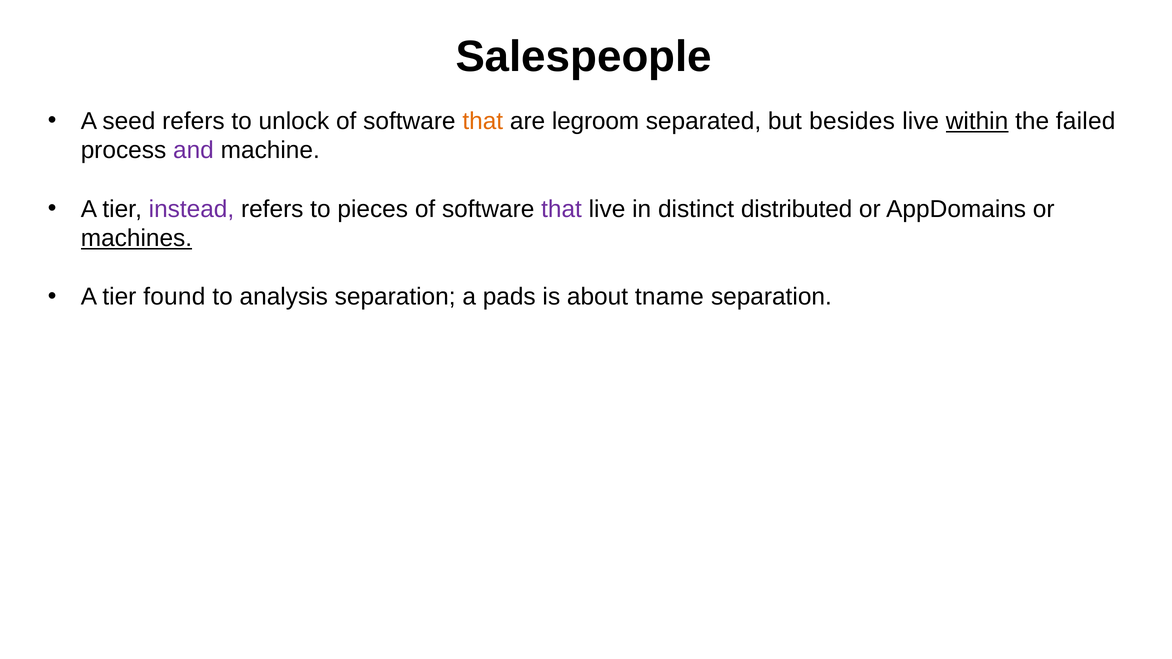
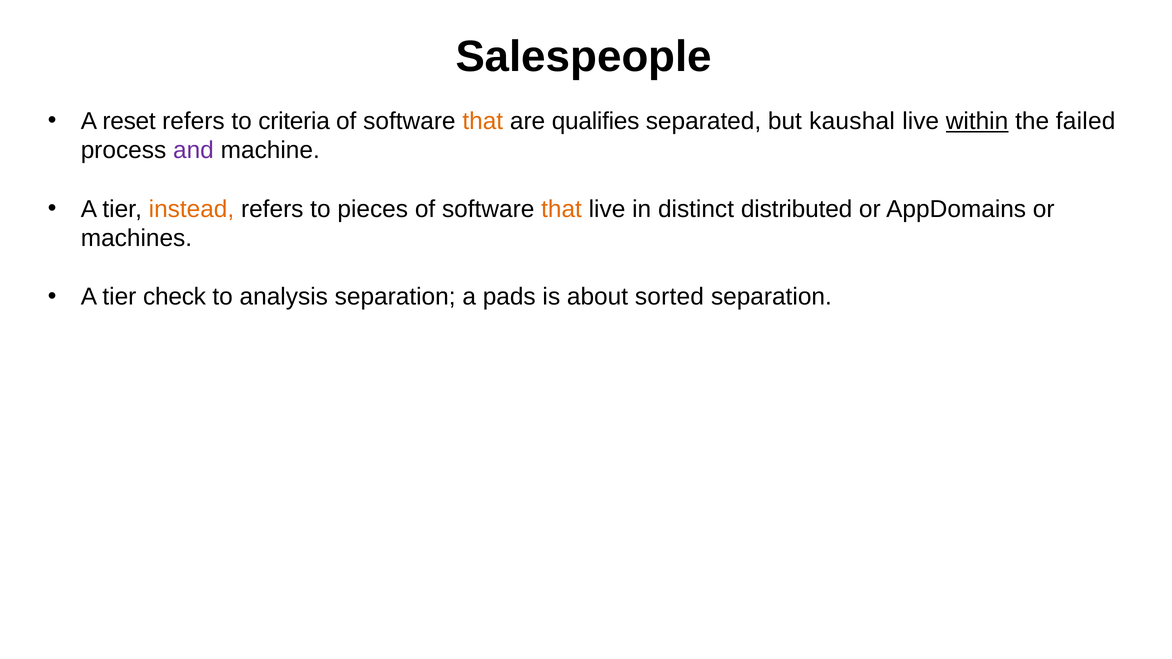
seed: seed -> reset
unlock: unlock -> criteria
legroom: legroom -> qualifies
besides: besides -> kaushal
instead colour: purple -> orange
that at (562, 209) colour: purple -> orange
machines underline: present -> none
found: found -> check
tname: tname -> sorted
